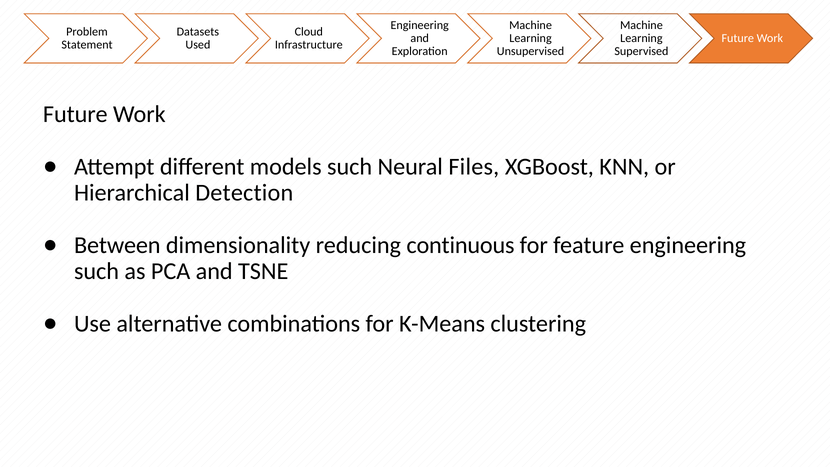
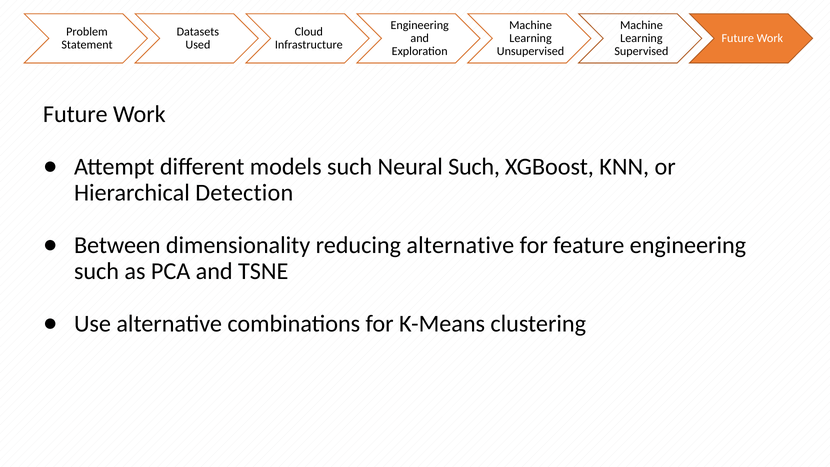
Neural Files: Files -> Such
reducing continuous: continuous -> alternative
